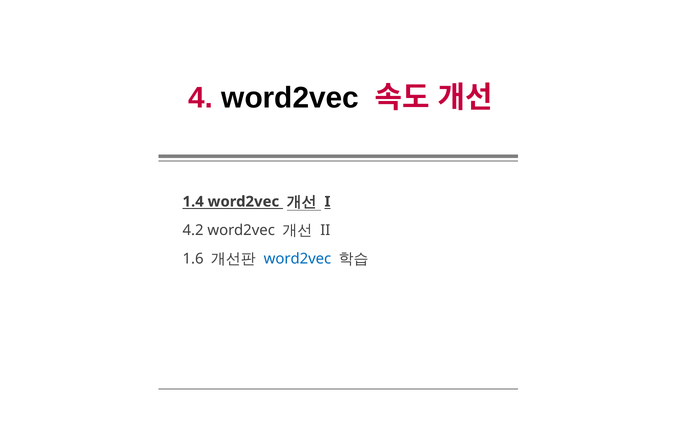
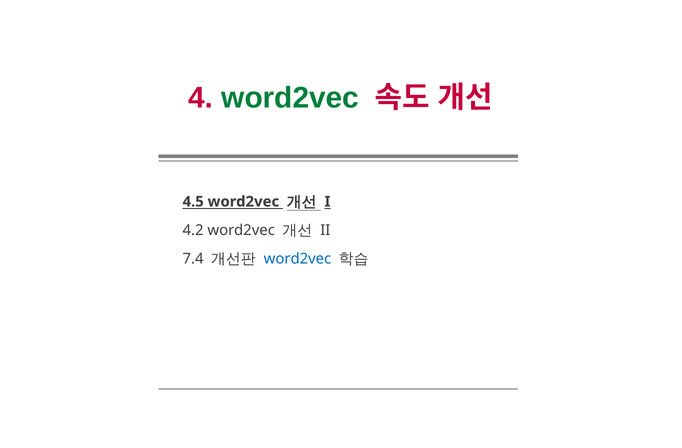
word2vec at (290, 98) colour: black -> green
1.4: 1.4 -> 4.5
1.6: 1.6 -> 7.4
